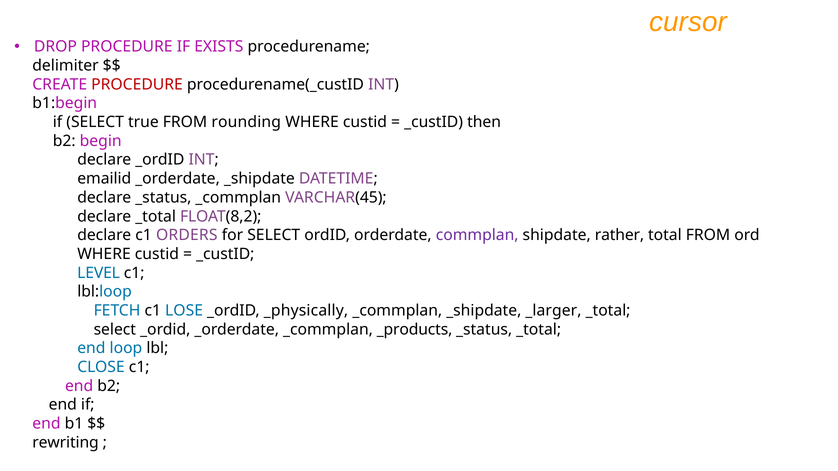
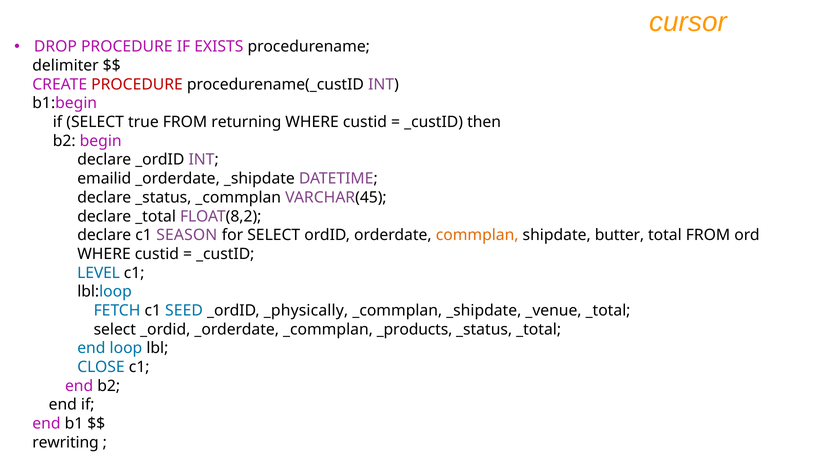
rounding: rounding -> returning
ORDERS: ORDERS -> SEASON
commplan colour: purple -> orange
rather: rather -> butter
LOSE: LOSE -> SEED
_larger: _larger -> _venue
